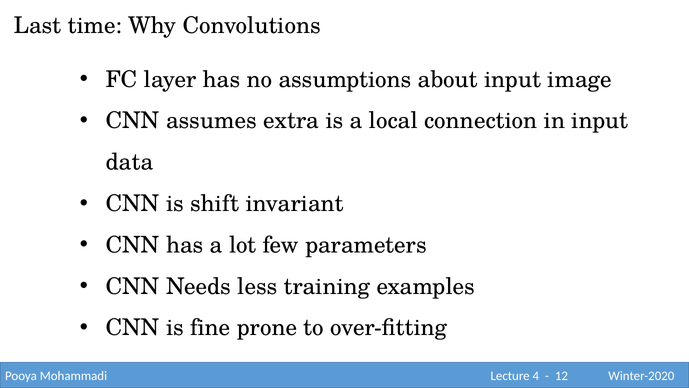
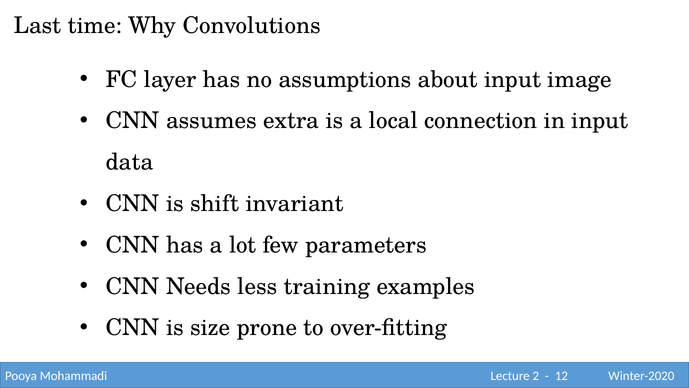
fine: fine -> size
4: 4 -> 2
